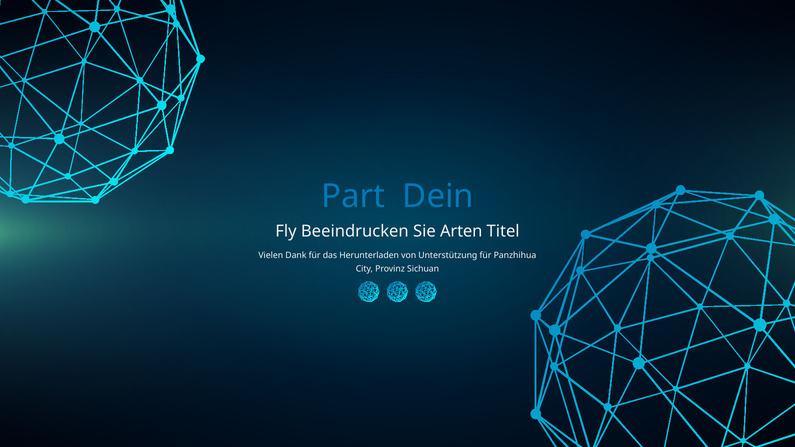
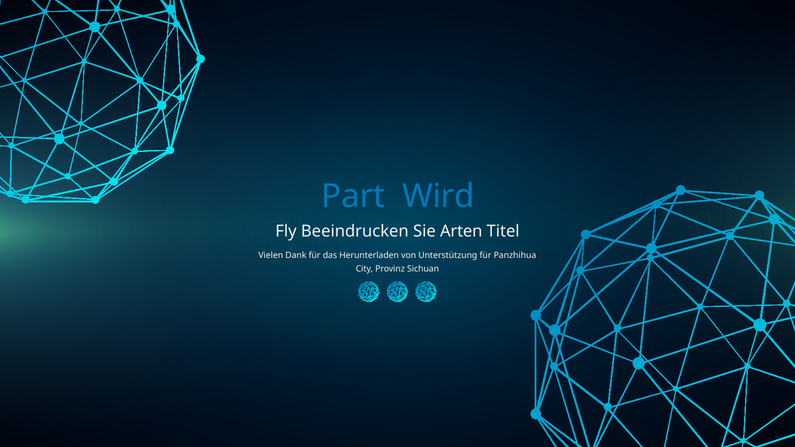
Dein: Dein -> Wird
